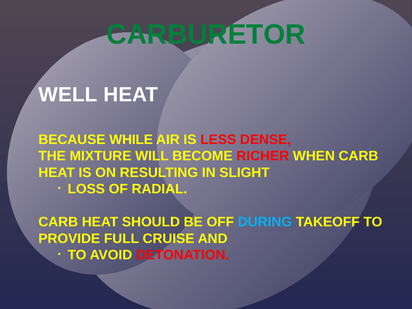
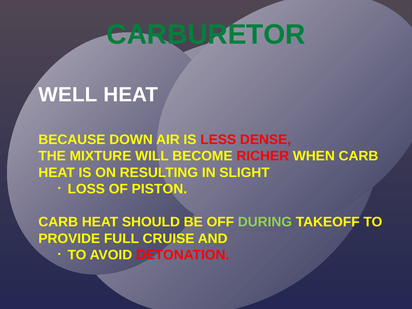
WHILE: WHILE -> DOWN
RADIAL: RADIAL -> PISTON
DURING colour: light blue -> light green
